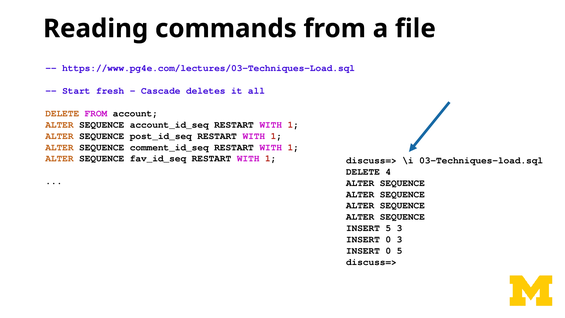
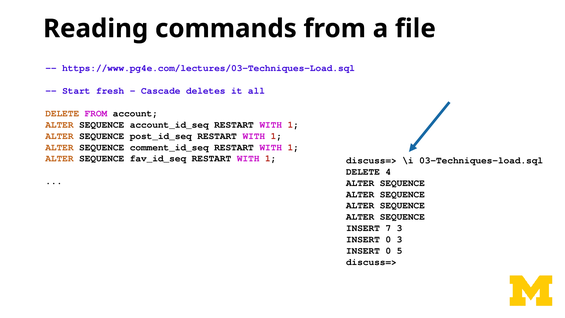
INSERT 5: 5 -> 7
